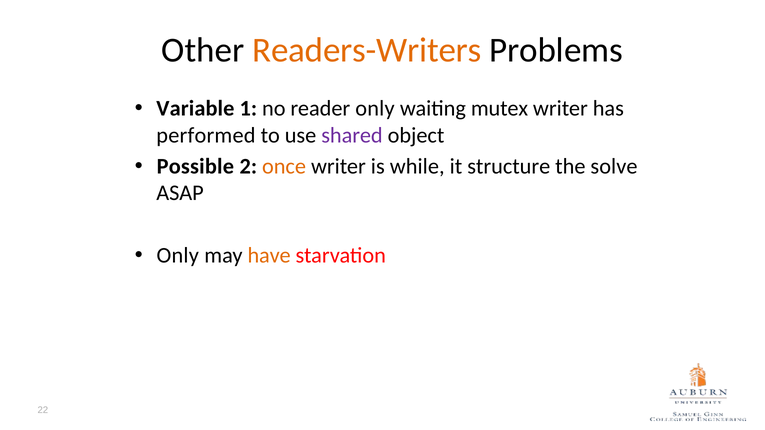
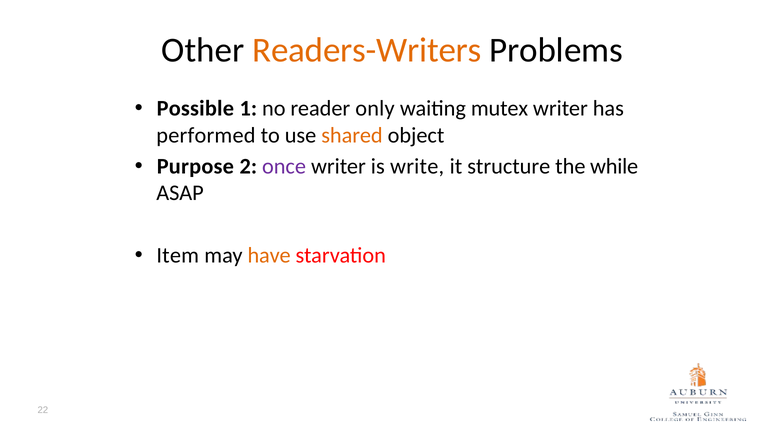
Variable: Variable -> Possible
shared colour: purple -> orange
Possible: Possible -> Purpose
once colour: orange -> purple
while: while -> write
solve: solve -> while
Only at (178, 256): Only -> Item
